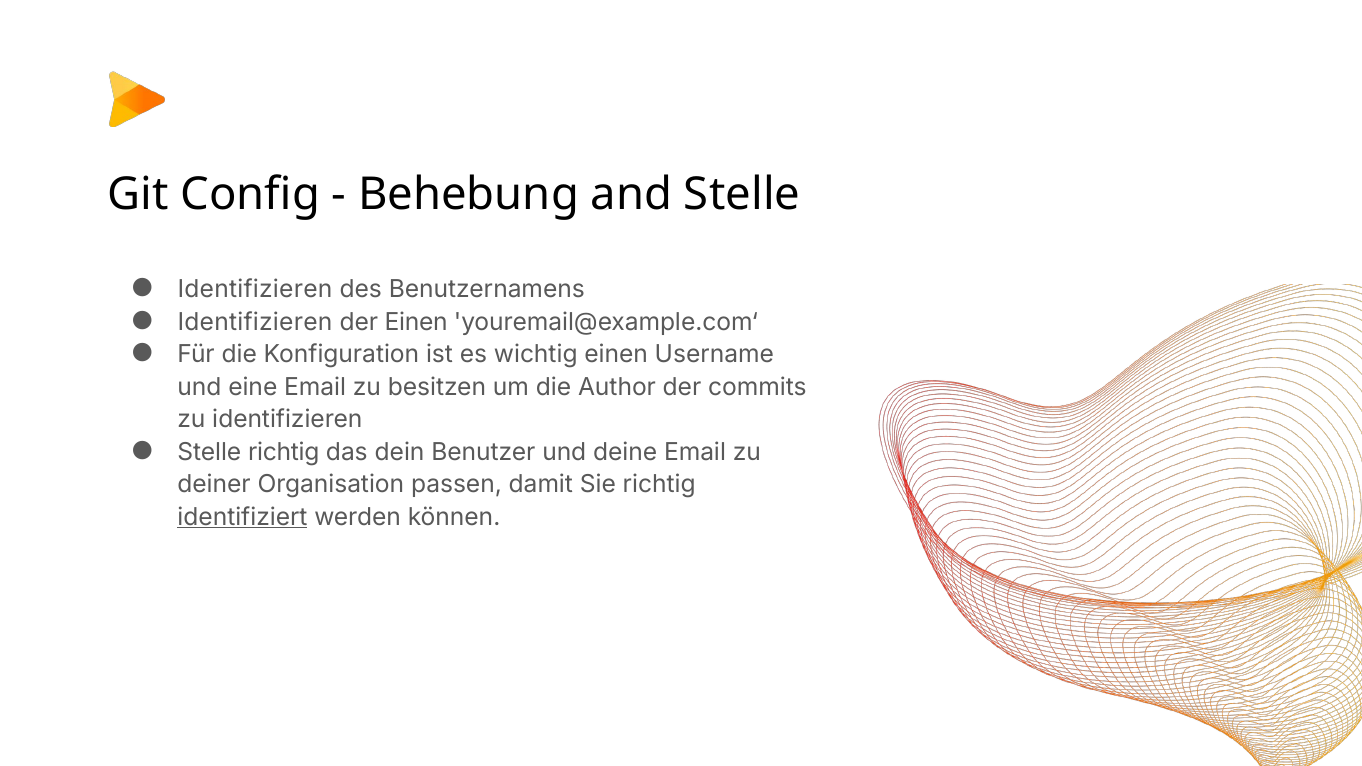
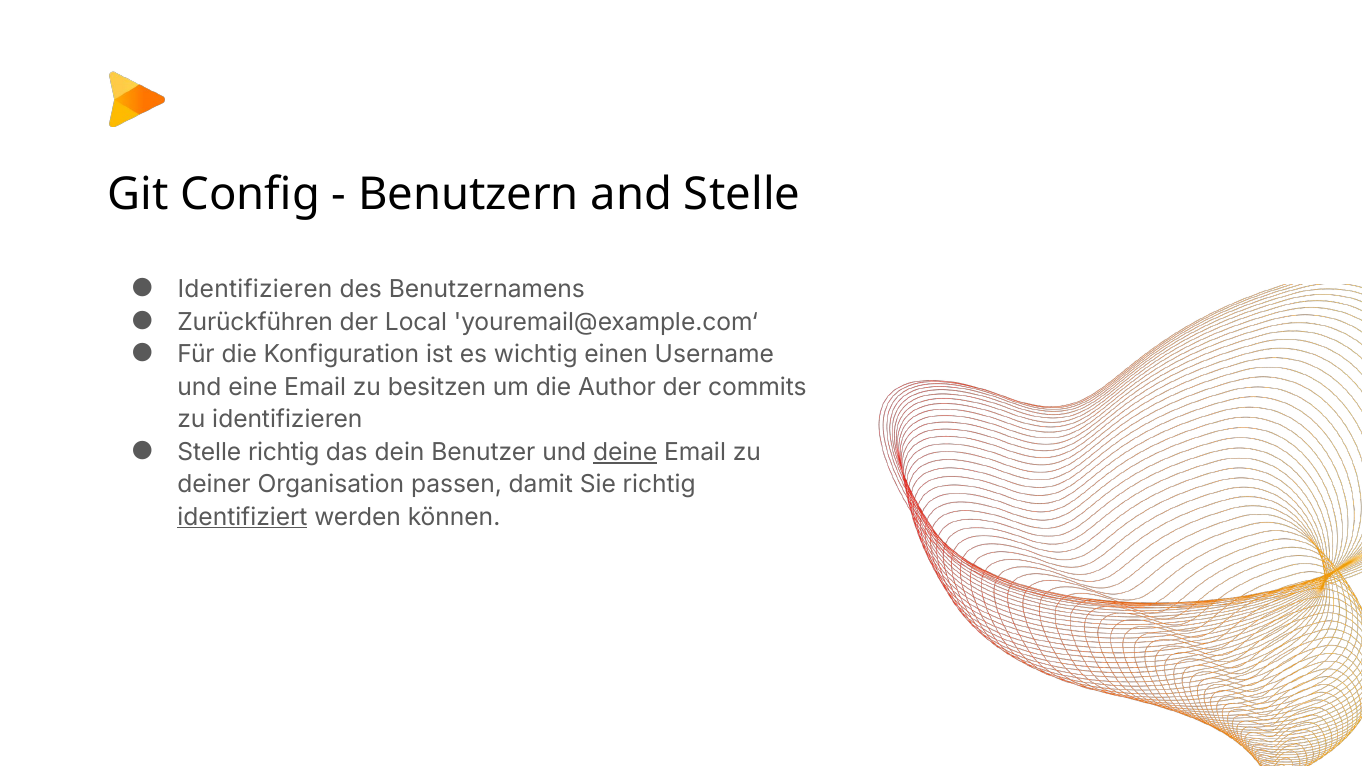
Behebung: Behebung -> Benutzern
Identifizieren at (255, 322): Identifizieren -> Zurückführen
der Einen: Einen -> Local
deine underline: none -> present
